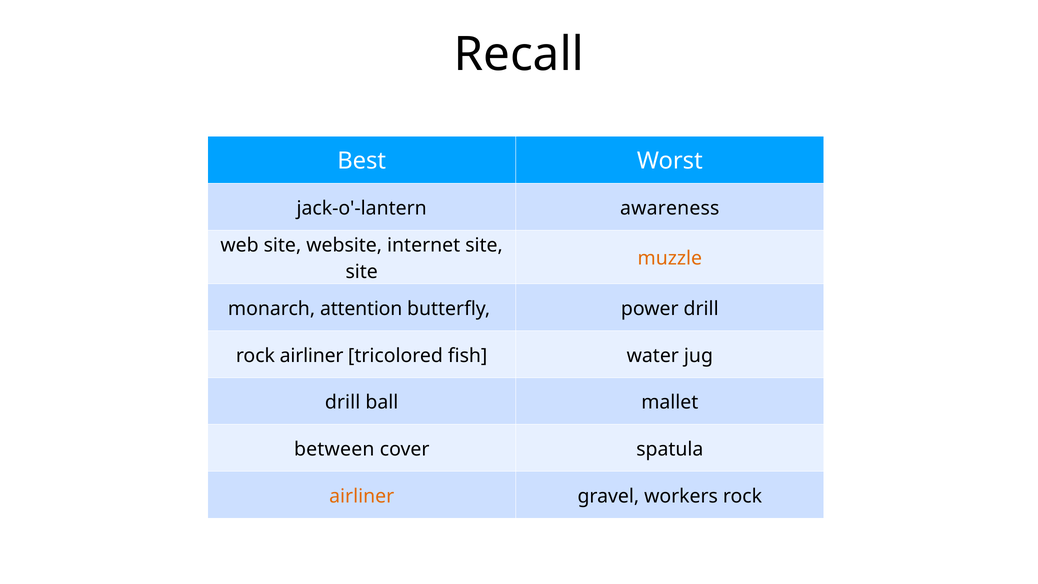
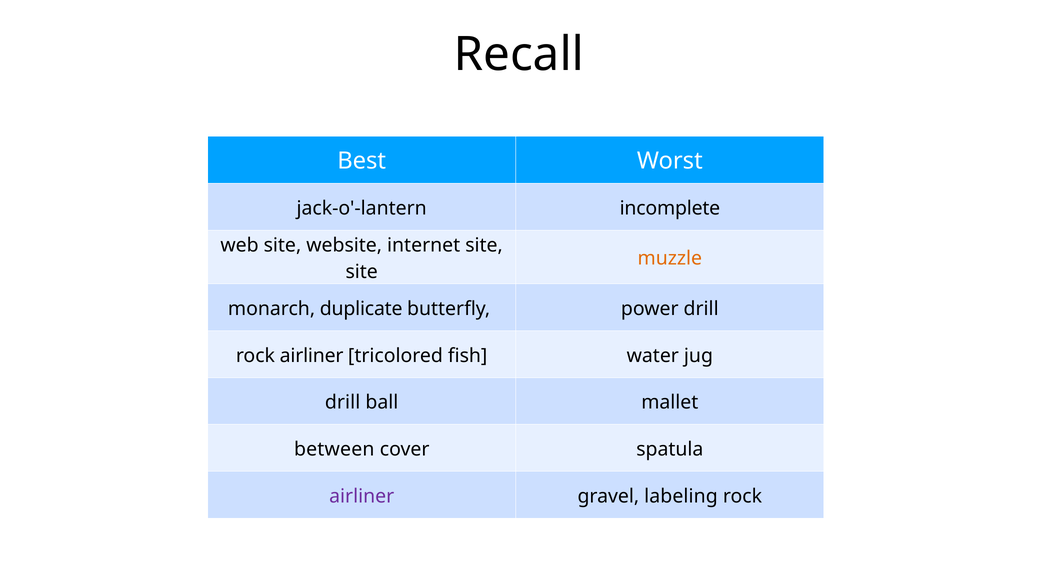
awareness: awareness -> incomplete
attention: attention -> duplicate
airliner at (362, 496) colour: orange -> purple
workers: workers -> labeling
